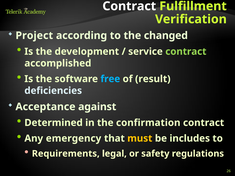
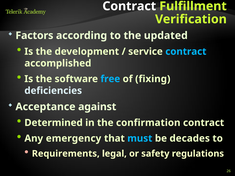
Project: Project -> Factors
changed: changed -> updated
contract at (186, 52) colour: light green -> light blue
result: result -> fixing
must colour: yellow -> light blue
includes: includes -> decades
